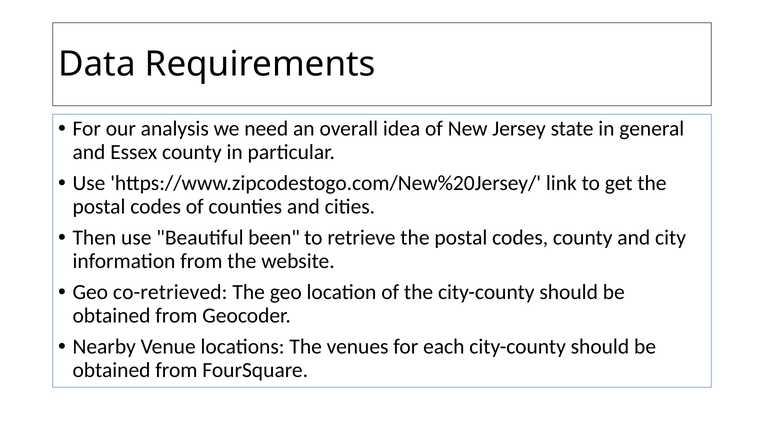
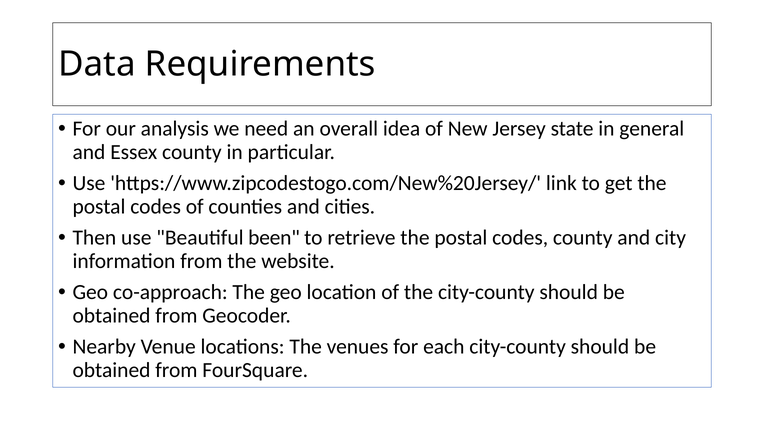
co-retrieved: co-retrieved -> co-approach
